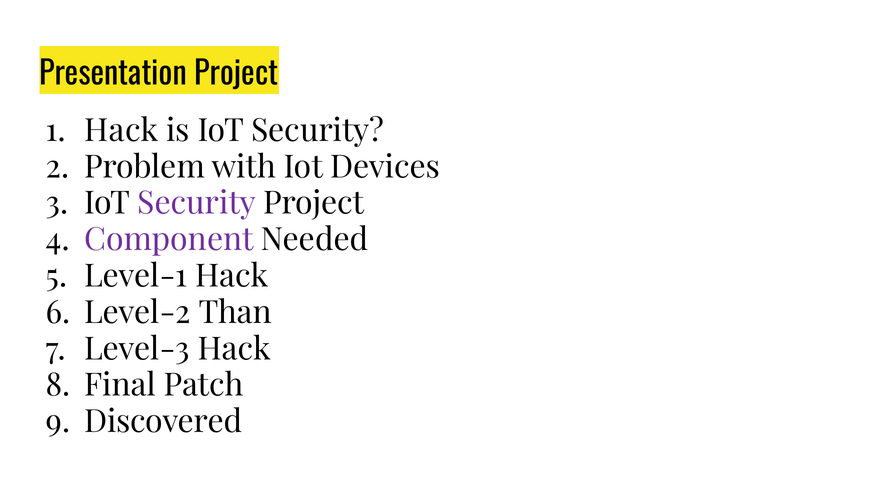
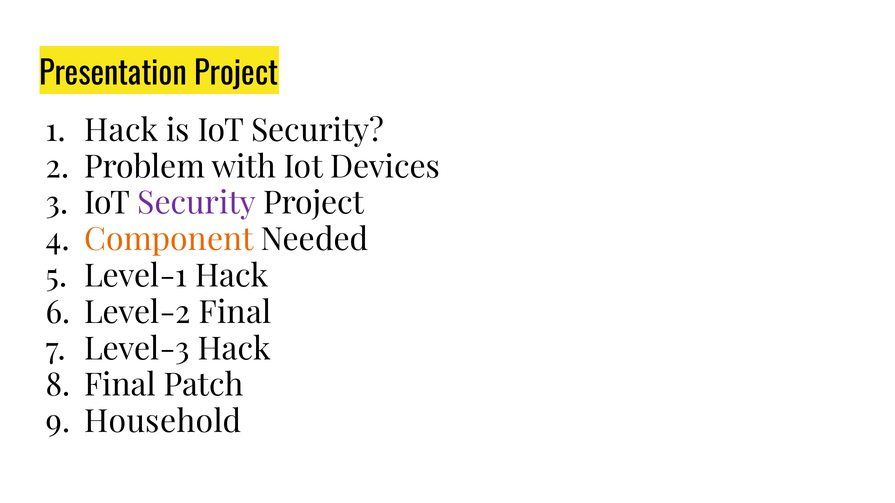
Component colour: purple -> orange
Level-2 Than: Than -> Final
Discovered: Discovered -> Household
